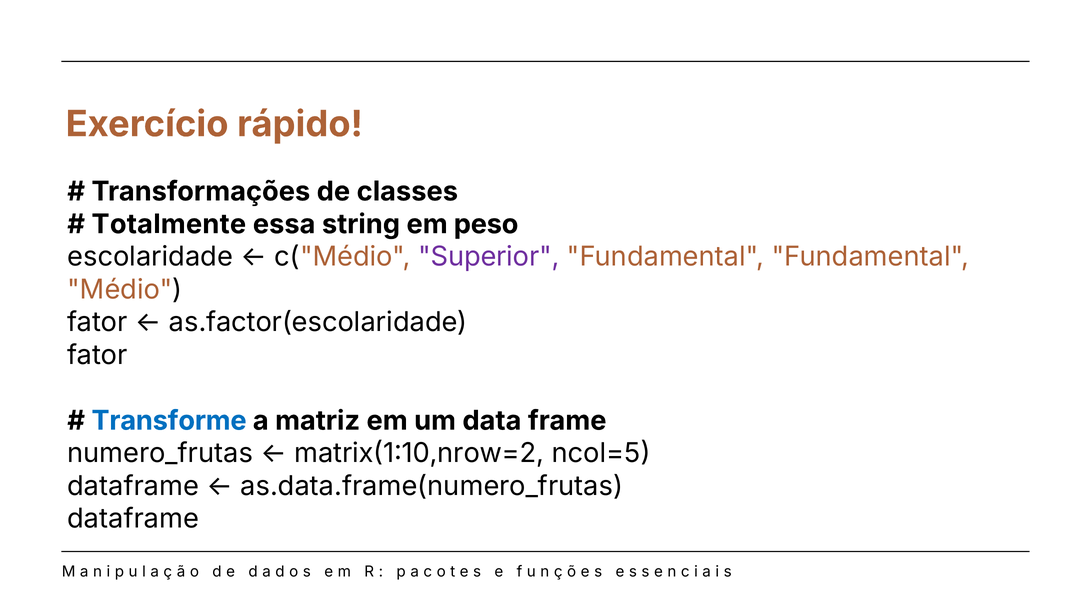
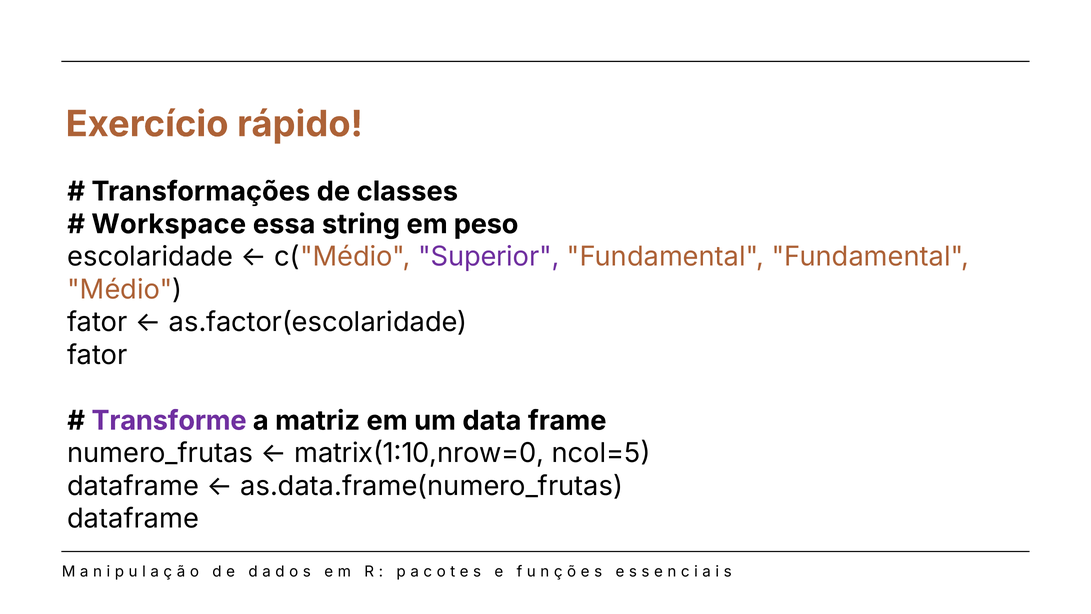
Totalmente: Totalmente -> Workspace
Transforme colour: blue -> purple
matrix(1:10,nrow=2: matrix(1:10,nrow=2 -> matrix(1:10,nrow=0
